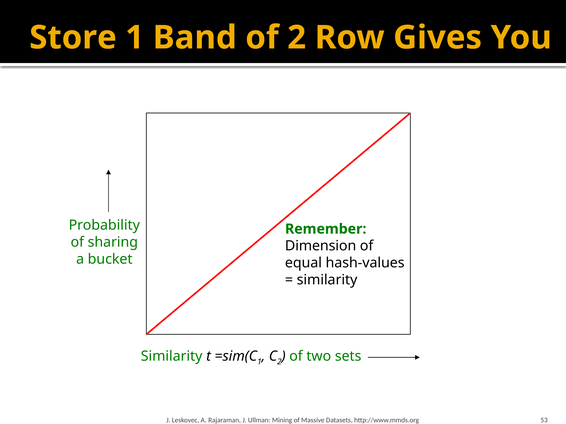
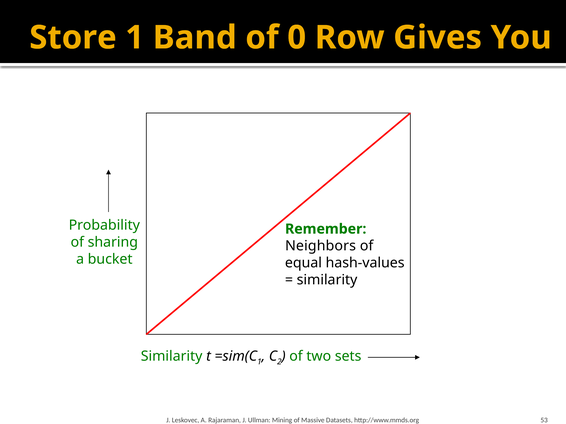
of 2: 2 -> 0
Dimension: Dimension -> Neighbors
